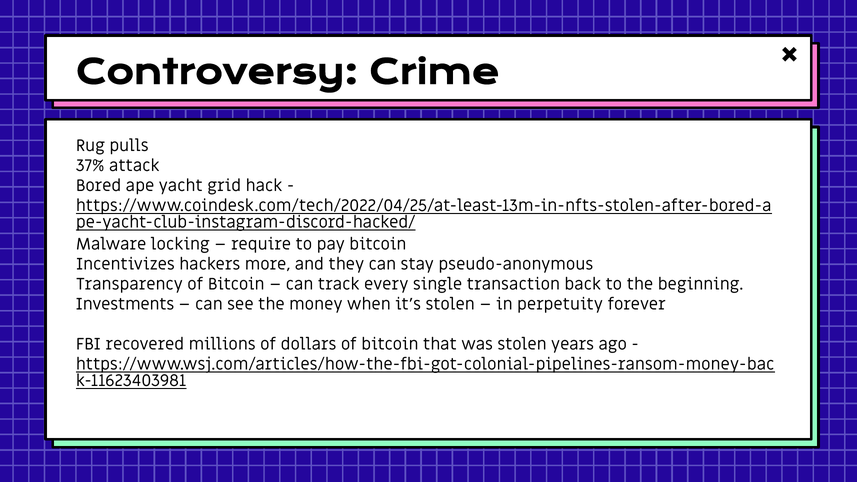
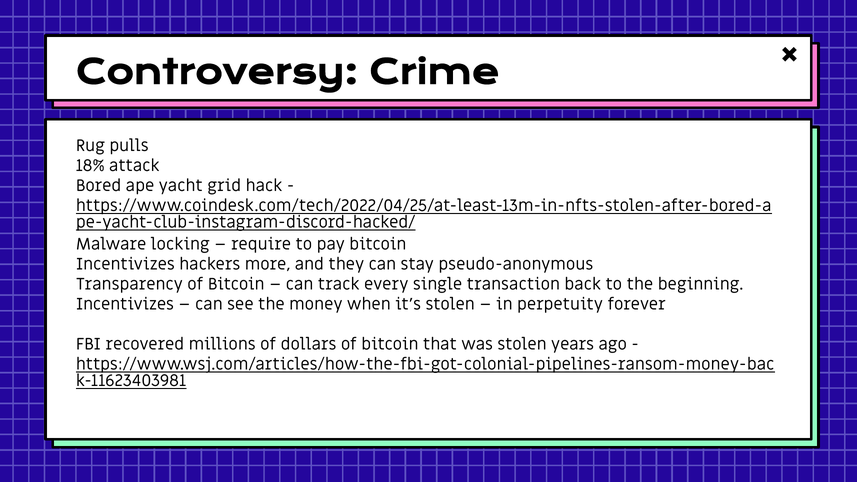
37%: 37% -> 18%
Investments at (125, 304): Investments -> Incentivizes
